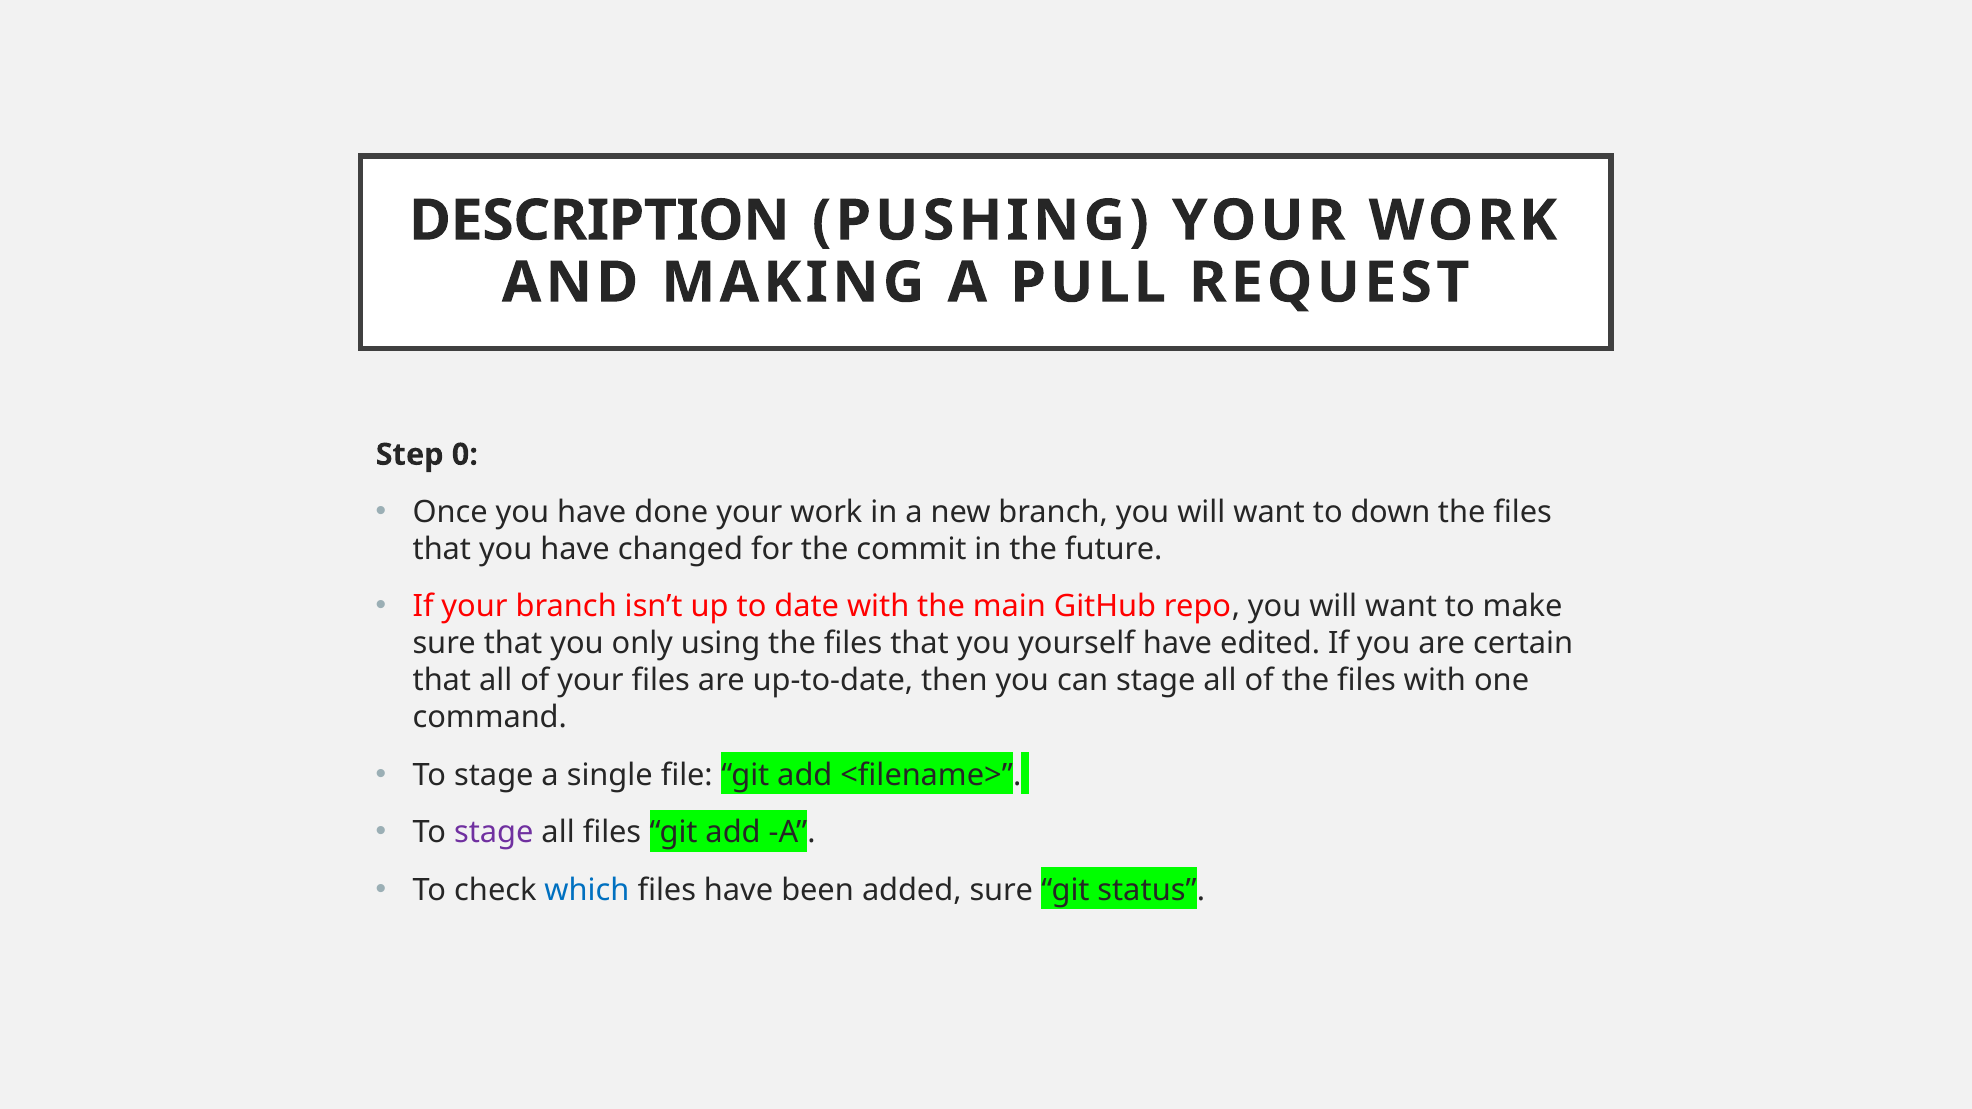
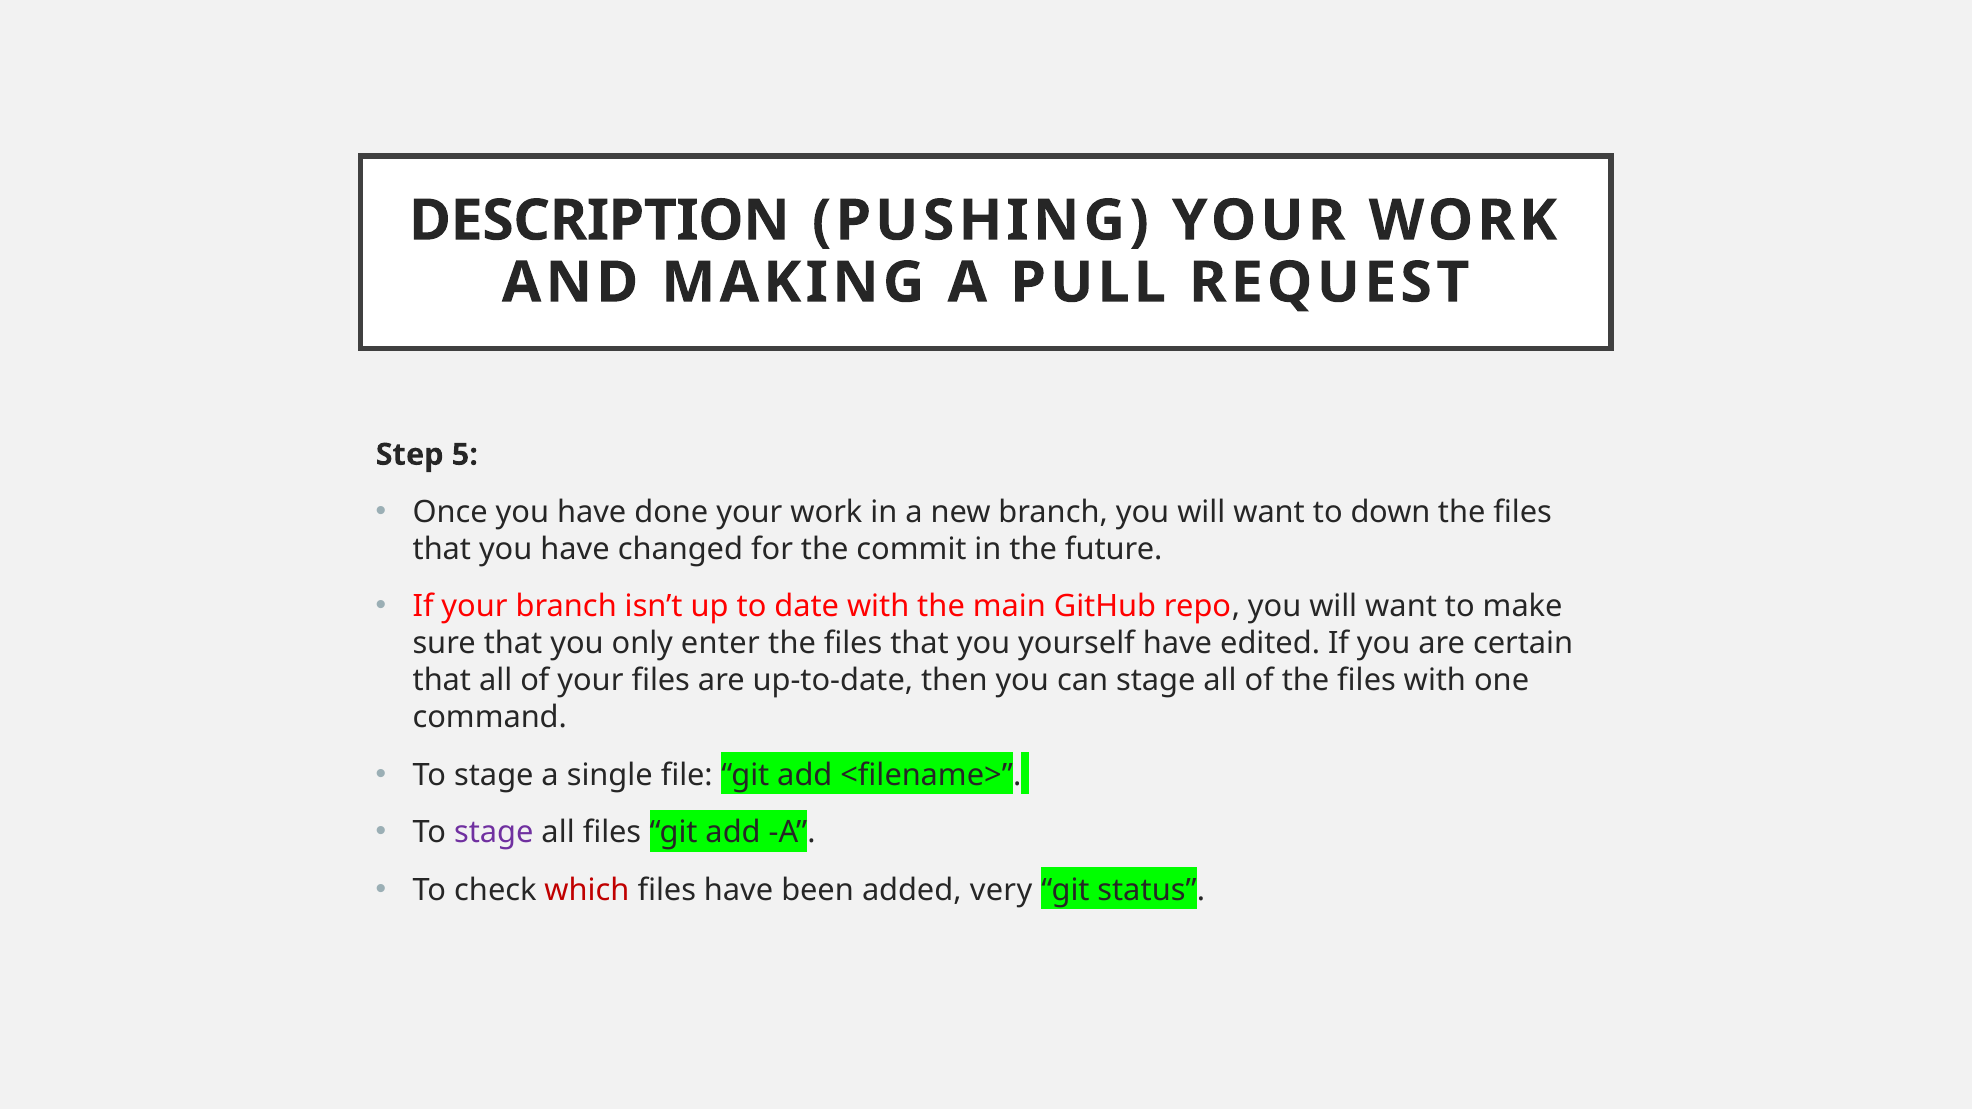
0: 0 -> 5
using: using -> enter
which colour: blue -> red
added sure: sure -> very
